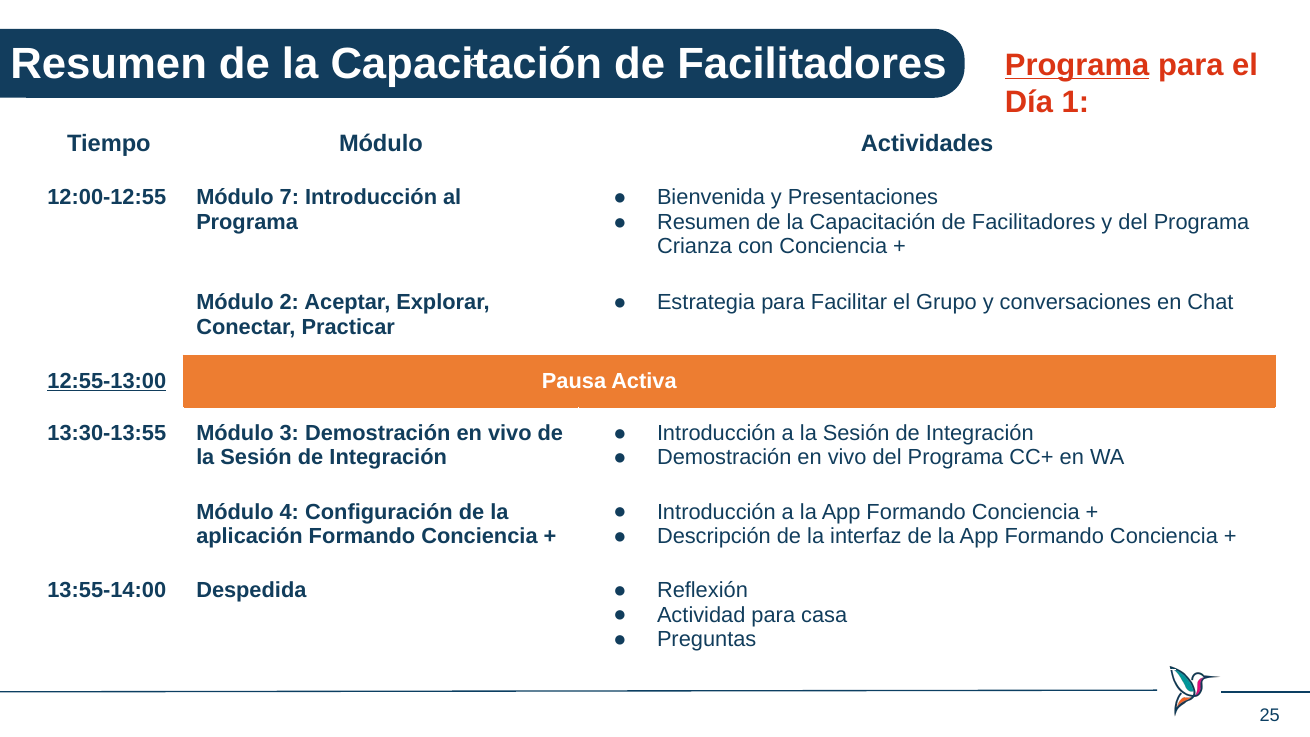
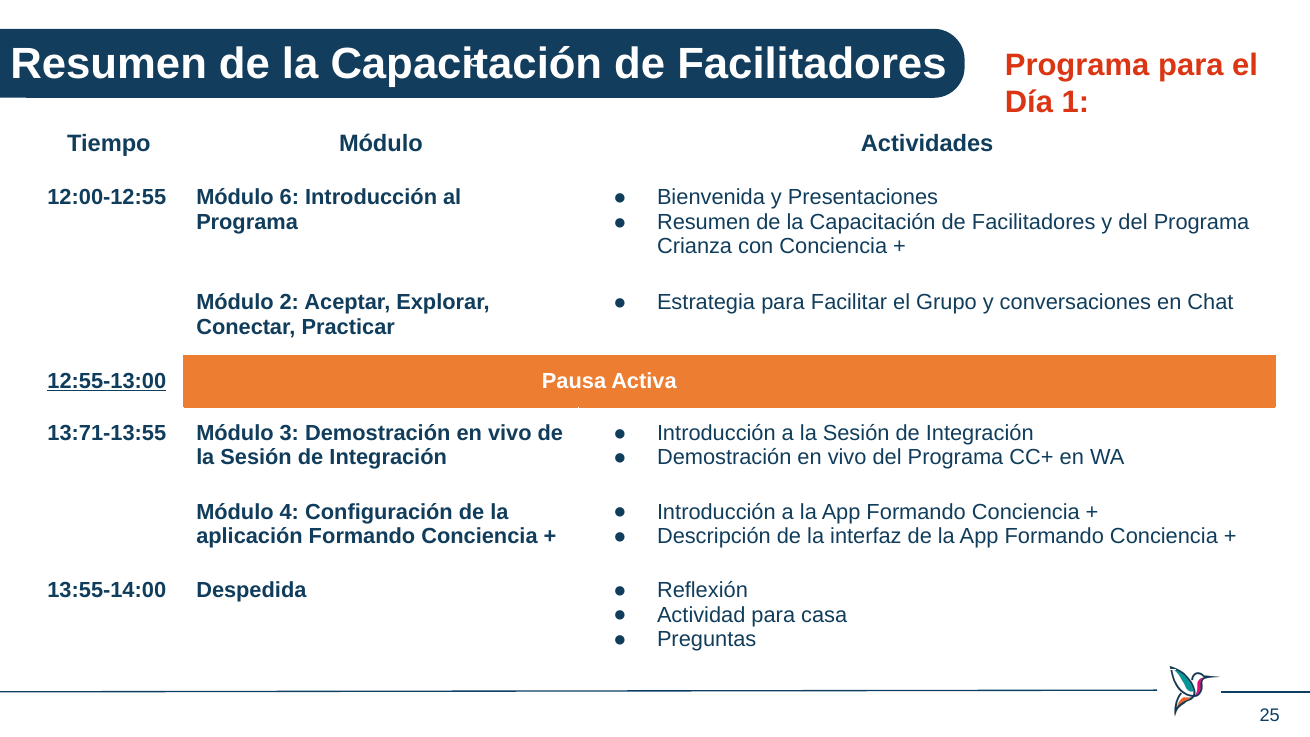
Programa at (1077, 65) underline: present -> none
7: 7 -> 6
13:30-13:55: 13:30-13:55 -> 13:71-13:55
